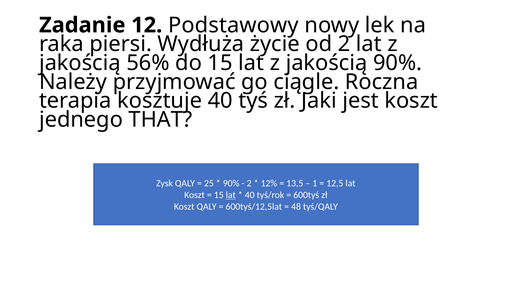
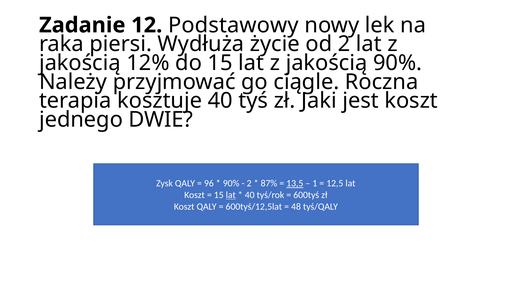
56%: 56% -> 12%
THAT: THAT -> DWIE
25: 25 -> 96
12%: 12% -> 87%
13,5 underline: none -> present
